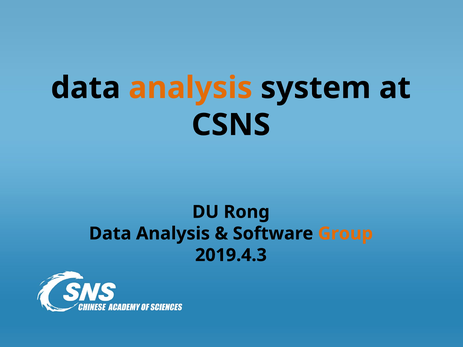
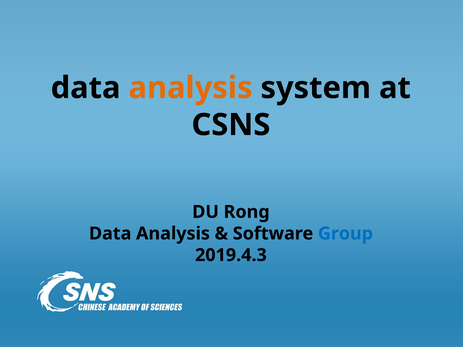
Group colour: orange -> blue
